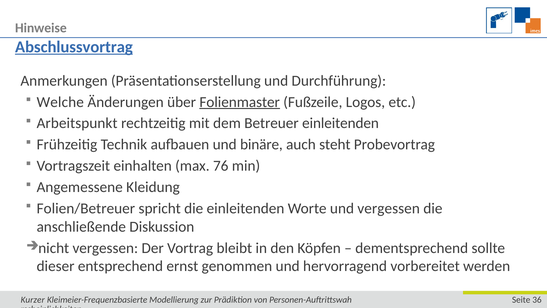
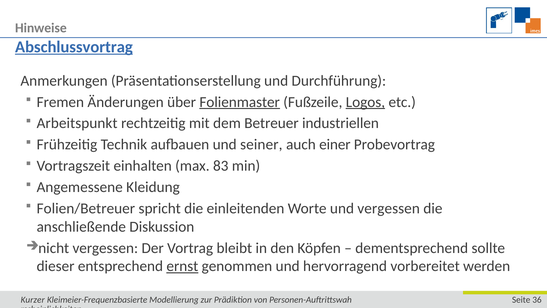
Welche: Welche -> Fremen
Logos underline: none -> present
Betreuer einleitenden: einleitenden -> industriellen
binäre: binäre -> seiner
steht: steht -> einer
76: 76 -> 83
ernst underline: none -> present
